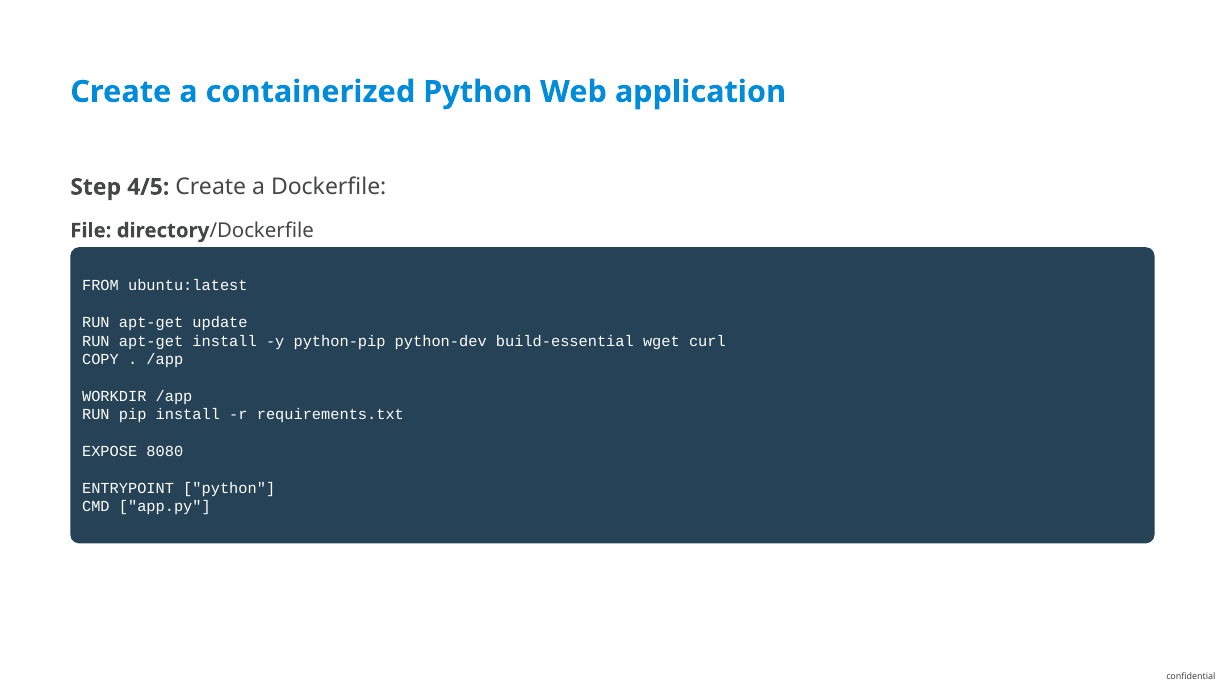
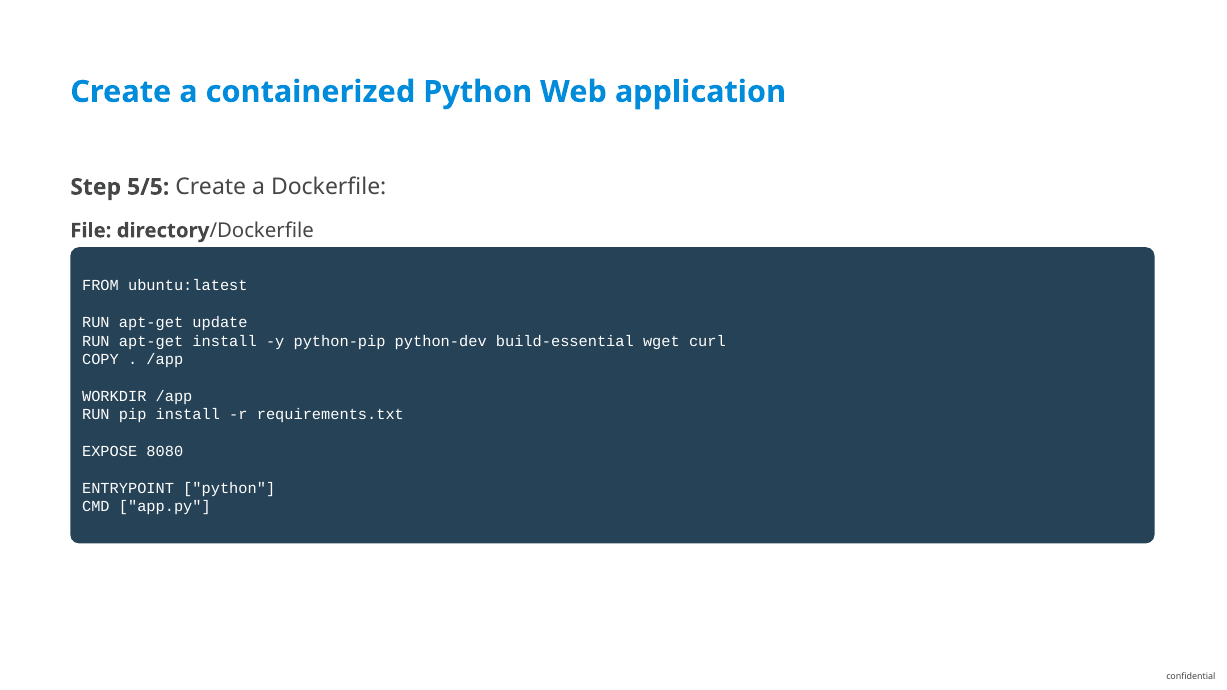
4/5: 4/5 -> 5/5
